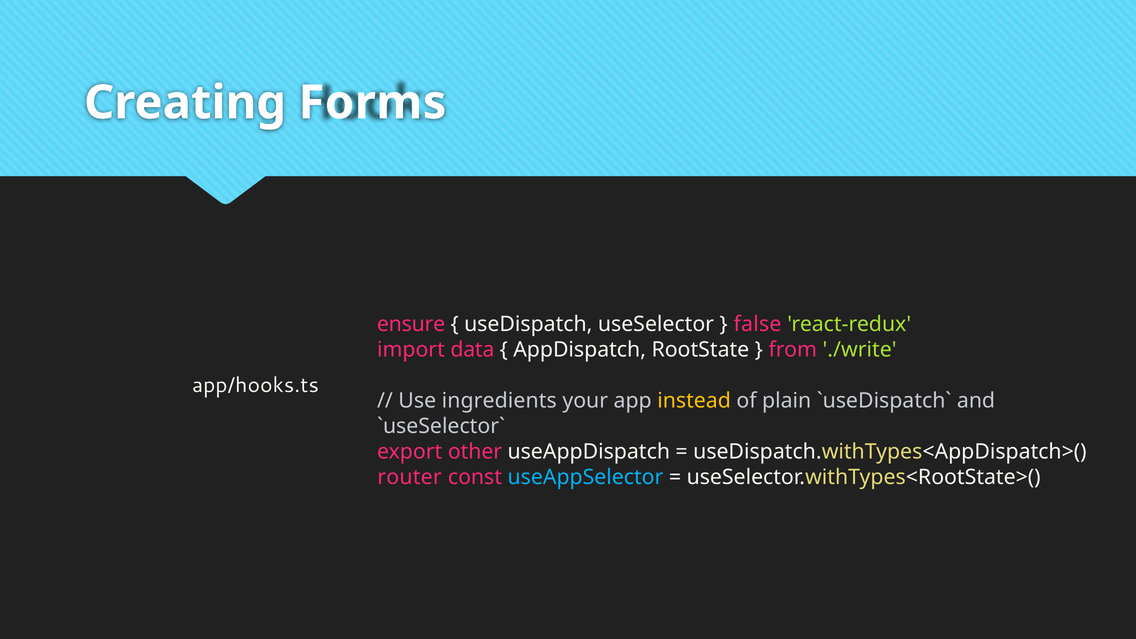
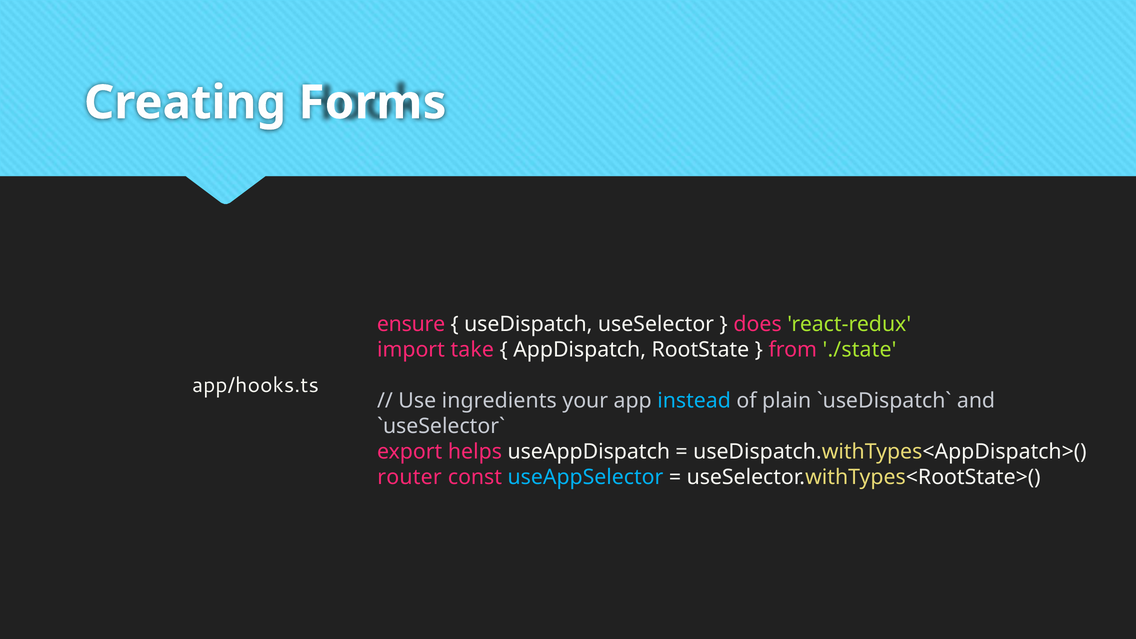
false: false -> does
data: data -> take
./write: ./write -> ./state
instead colour: yellow -> light blue
other: other -> helps
